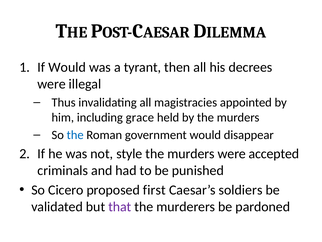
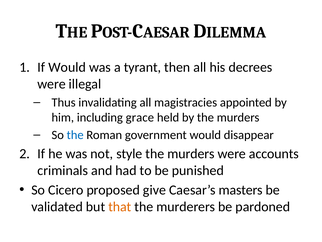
accepted: accepted -> accounts
first: first -> give
soldiers: soldiers -> masters
that colour: purple -> orange
